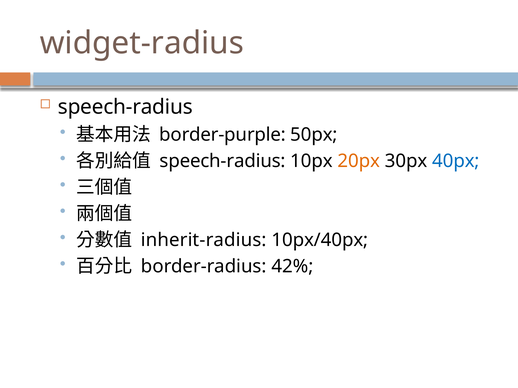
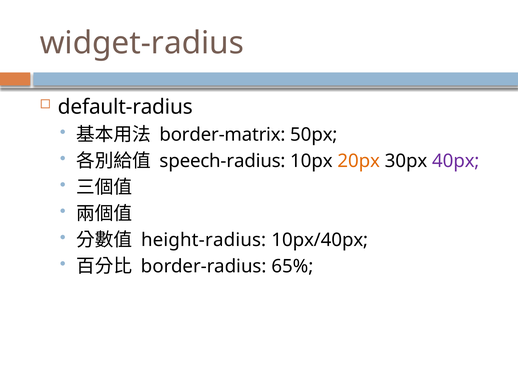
speech-radius at (125, 107): speech-radius -> default-radius
border-purple: border-purple -> border-matrix
40px colour: blue -> purple
inherit-radius: inherit-radius -> height-radius
42%: 42% -> 65%
